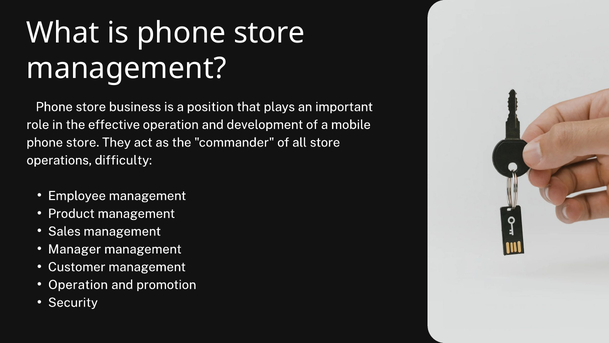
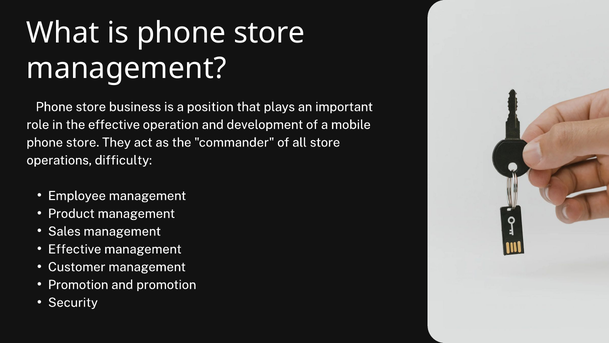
Manager at (75, 249): Manager -> Effective
Operation at (78, 284): Operation -> Promotion
